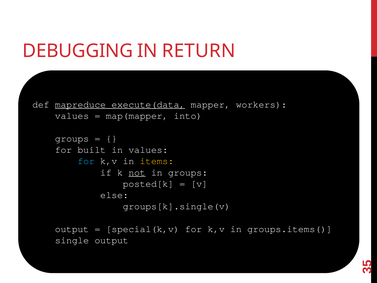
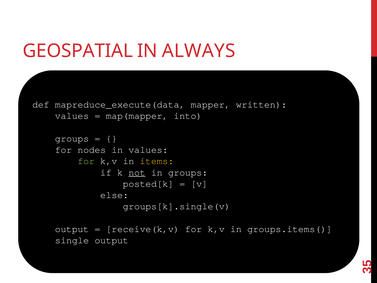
DEBUGGING: DEBUGGING -> GEOSPATIAL
RETURN: RETURN -> ALWAYS
mapreduce_execute(data underline: present -> none
workers: workers -> written
built: built -> nodes
for at (86, 161) colour: light blue -> light green
special(k,v: special(k,v -> receive(k,v
